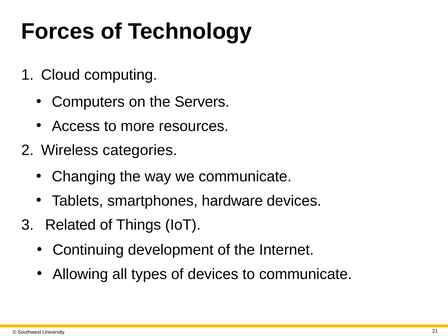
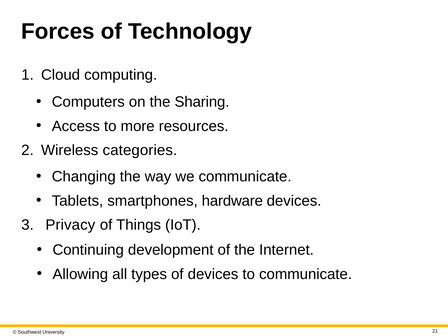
Servers: Servers -> Sharing
Related: Related -> Privacy
